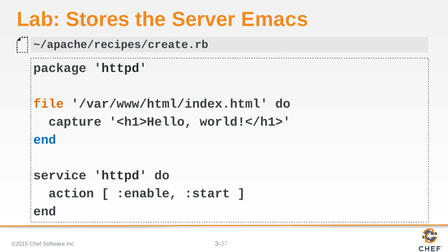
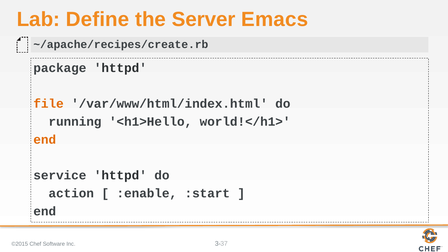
Stores: Stores -> Define
capture: capture -> running
end at (45, 140) colour: blue -> orange
